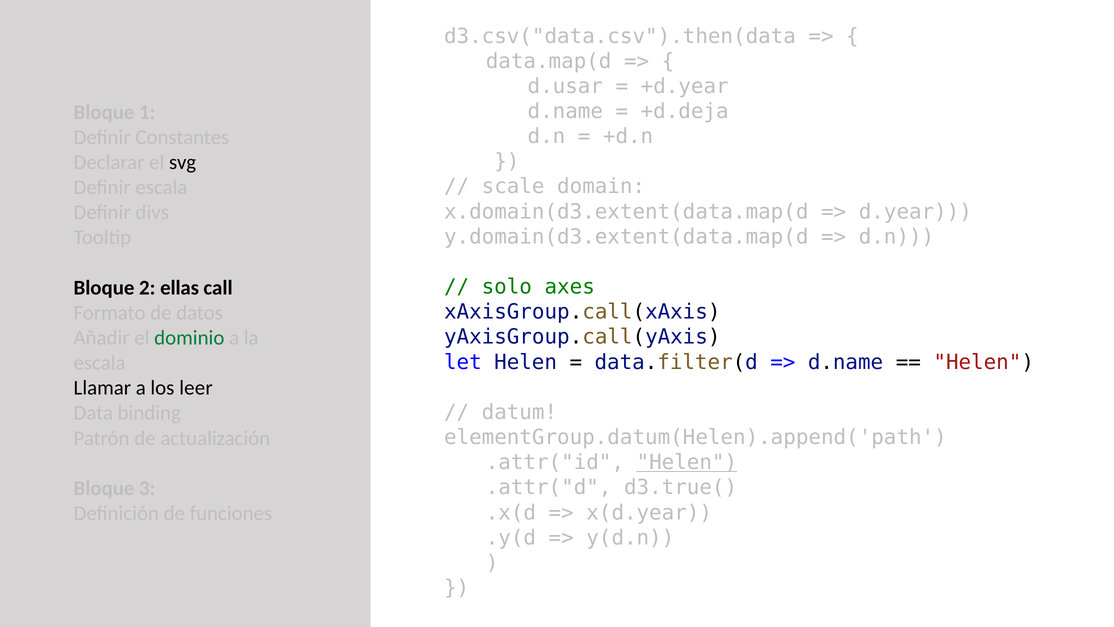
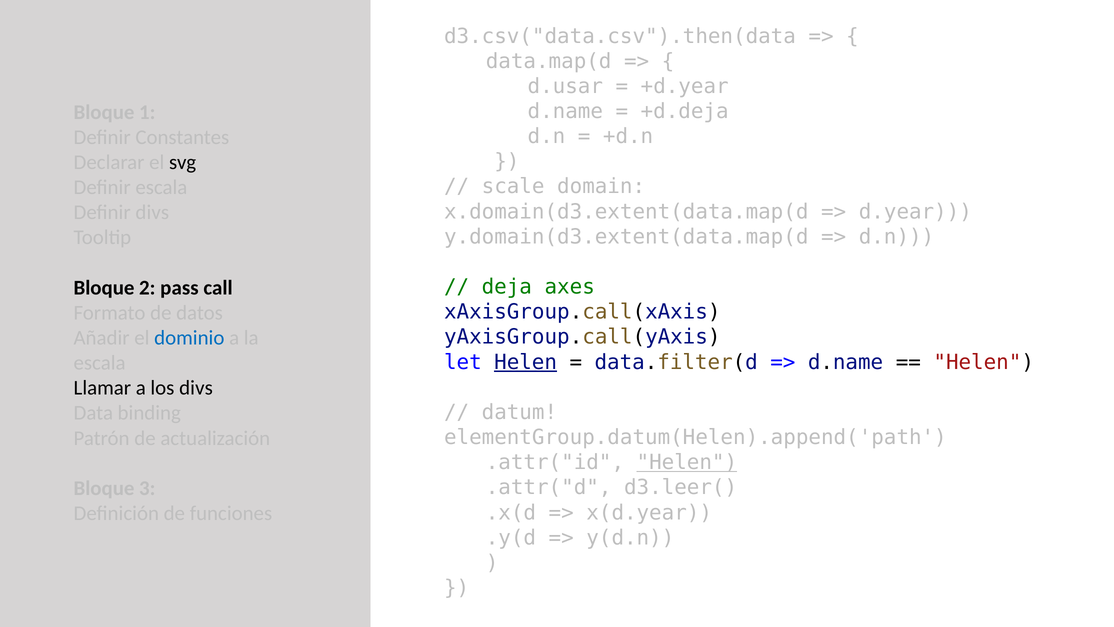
solo: solo -> deja
ellas: ellas -> pass
dominio colour: green -> blue
Helen at (526, 362) underline: none -> present
los leer: leer -> divs
d3.true(: d3.true( -> d3.leer(
